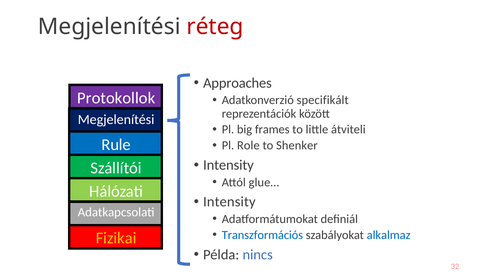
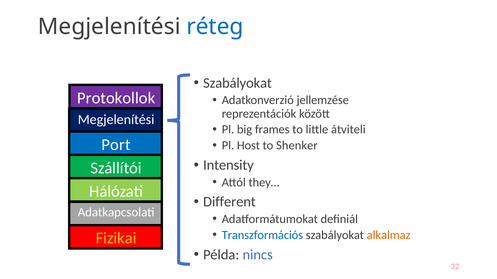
réteg colour: red -> blue
Approaches at (237, 83): Approaches -> Szabályokat
specifikált: specifikált -> jellemzése
Rule: Rule -> Port
Role: Role -> Host
glue…: glue… -> they…
Intensity at (229, 202): Intensity -> Different
alkalmaz colour: blue -> orange
